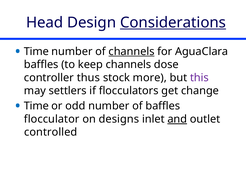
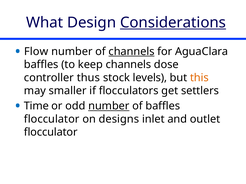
Head: Head -> What
Time at (36, 52): Time -> Flow
more: more -> levels
this colour: purple -> orange
settlers: settlers -> smaller
change: change -> settlers
number at (109, 106) underline: none -> present
and underline: present -> none
controlled at (51, 133): controlled -> flocculator
